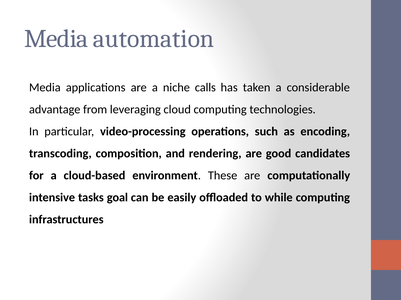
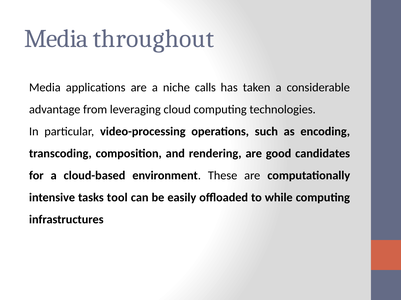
automation: automation -> throughout
goal: goal -> tool
